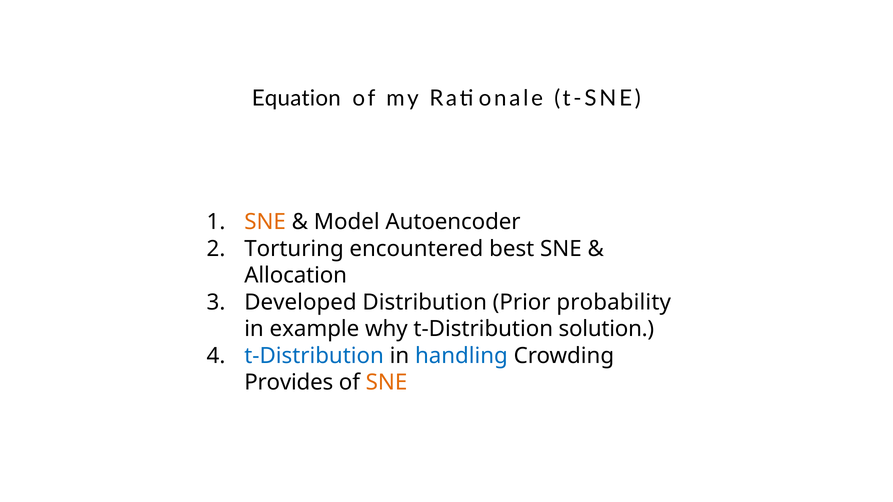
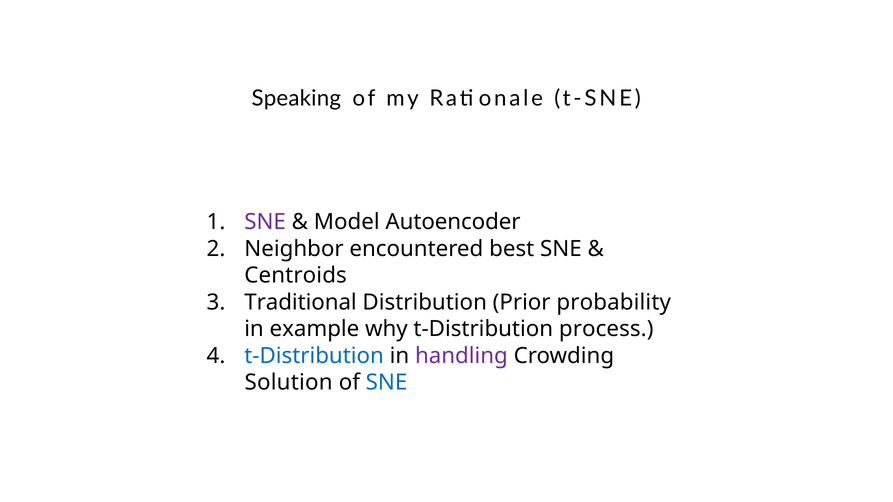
Equation: Equation -> Speaking
SNE at (265, 222) colour: orange -> purple
Torturing: Torturing -> Neighbor
Allocation: Allocation -> Centroids
Developed: Developed -> Traditional
solution: solution -> process
handling colour: blue -> purple
Provides: Provides -> Solution
SNE at (387, 383) colour: orange -> blue
